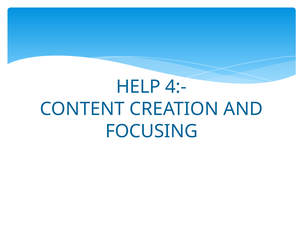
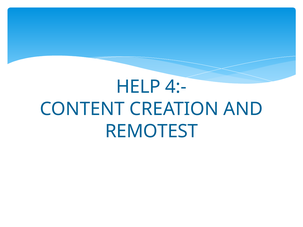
FOCUSING: FOCUSING -> REMOTEST
